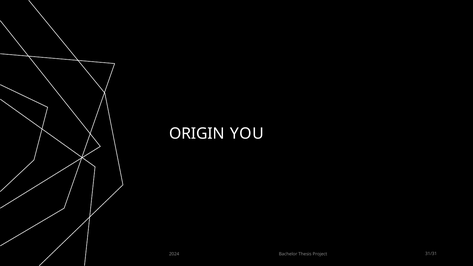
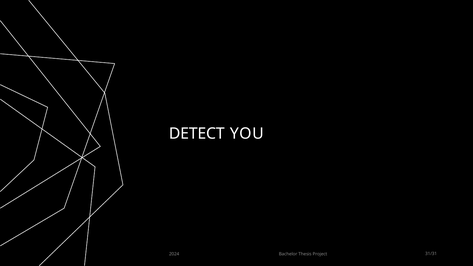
ORIGIN: ORIGIN -> DETECT
